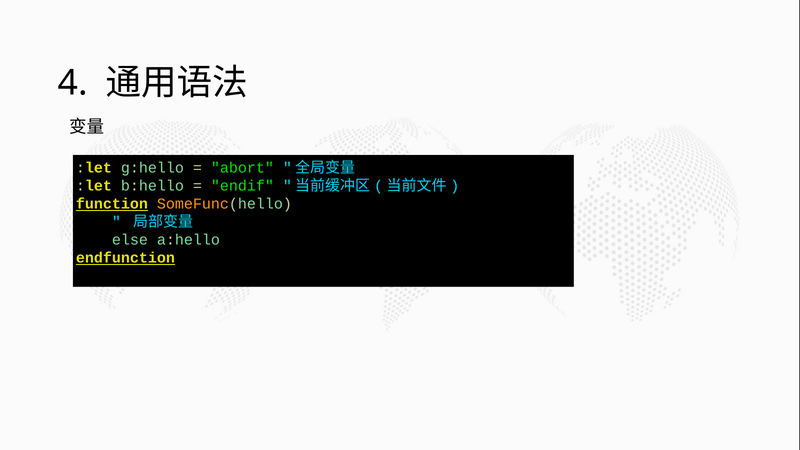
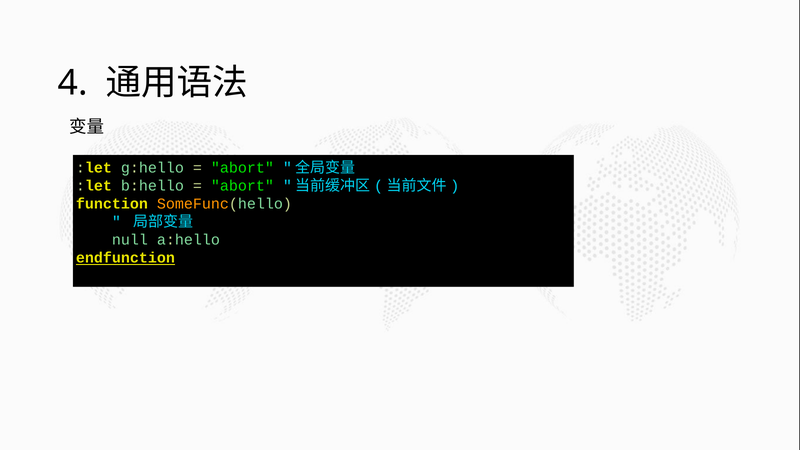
endif at (242, 186): endif -> abort
function underline: present -> none
else: else -> null
